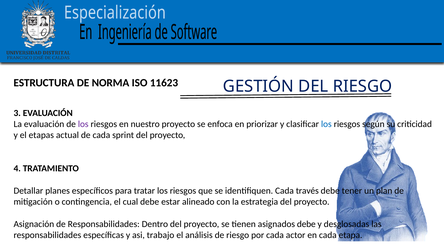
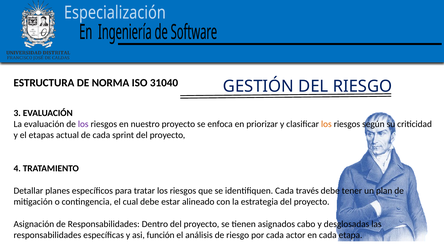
11623: 11623 -> 31040
los at (326, 124) colour: blue -> orange
asignados debe: debe -> cabo
trabajo: trabajo -> función
